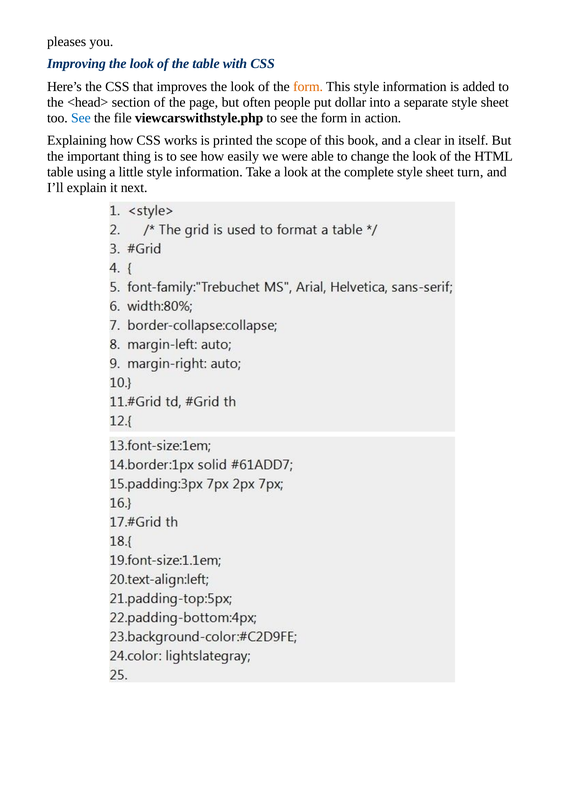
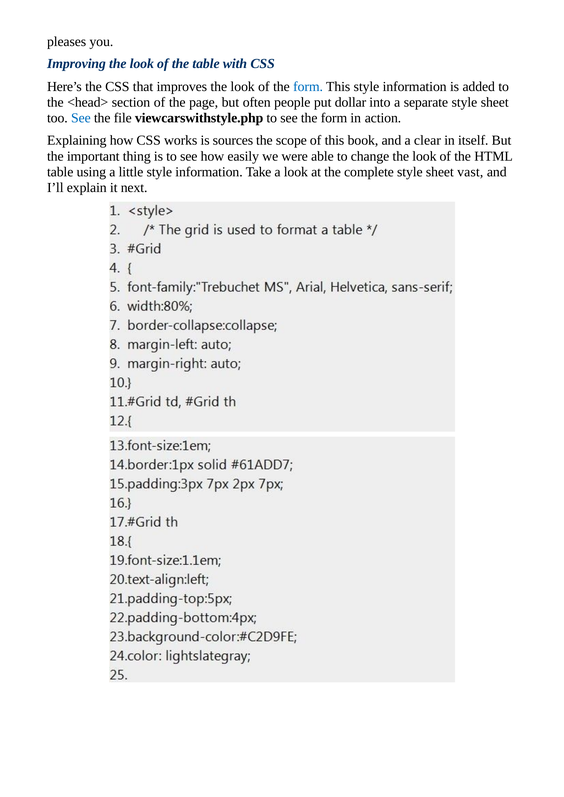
form at (308, 87) colour: orange -> blue
printed: printed -> sources
turn: turn -> vast
